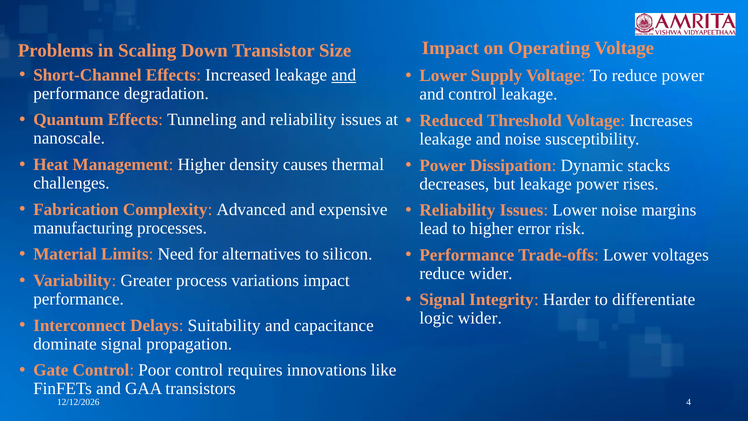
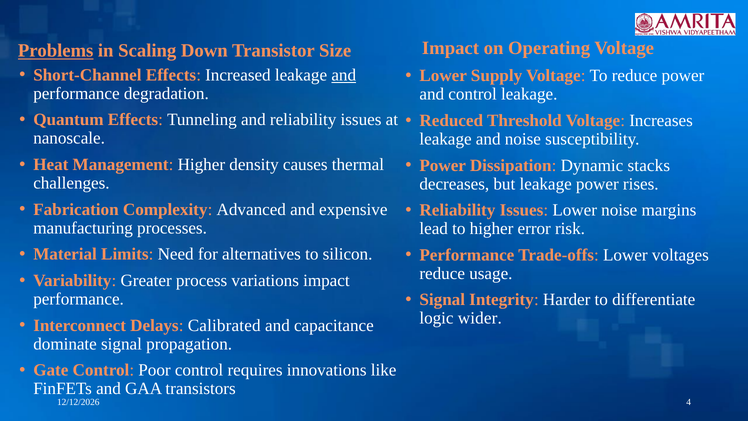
Problems underline: none -> present
reduce wider: wider -> usage
Suitability: Suitability -> Calibrated
